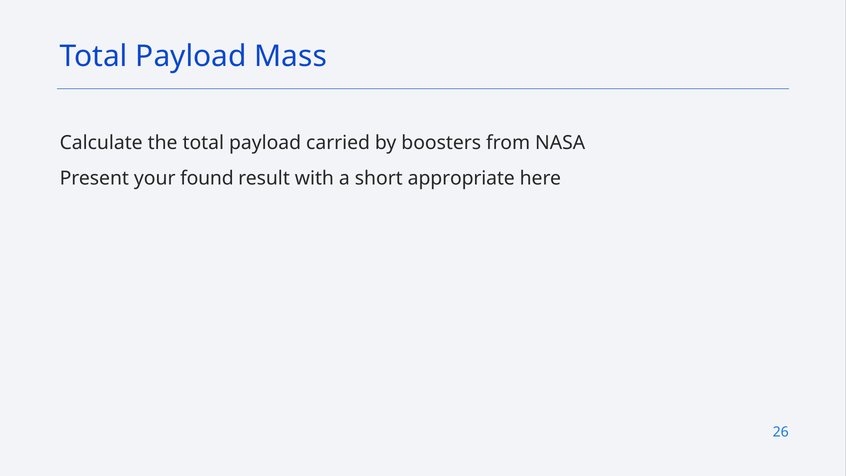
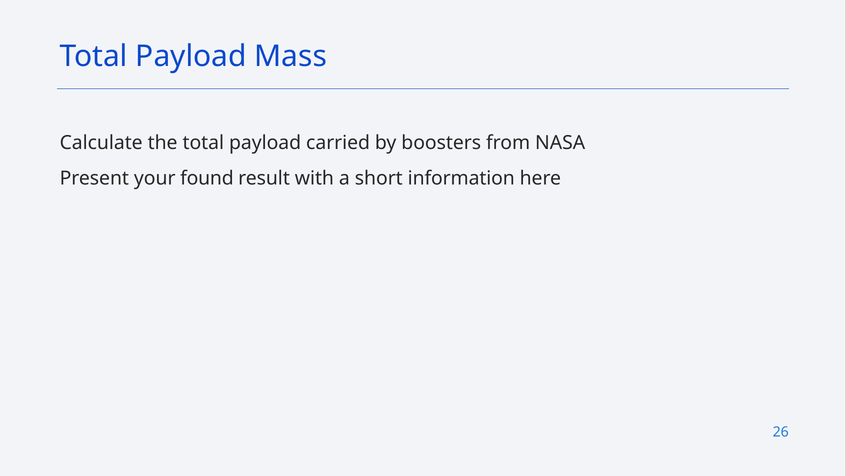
appropriate: appropriate -> information
